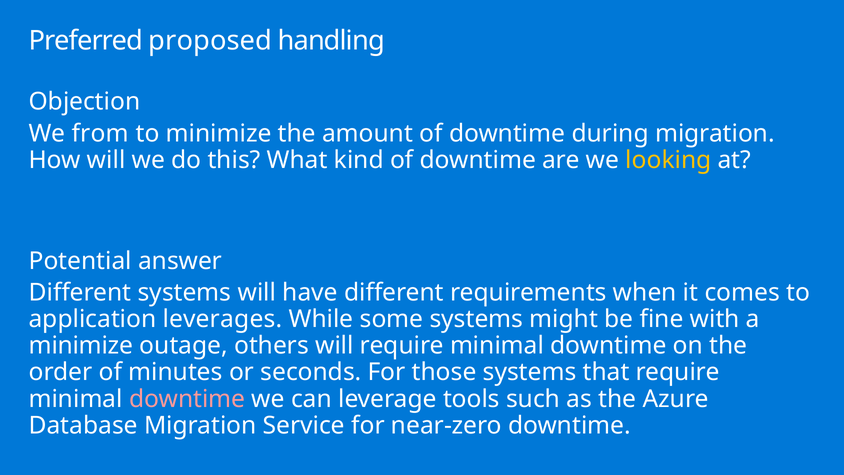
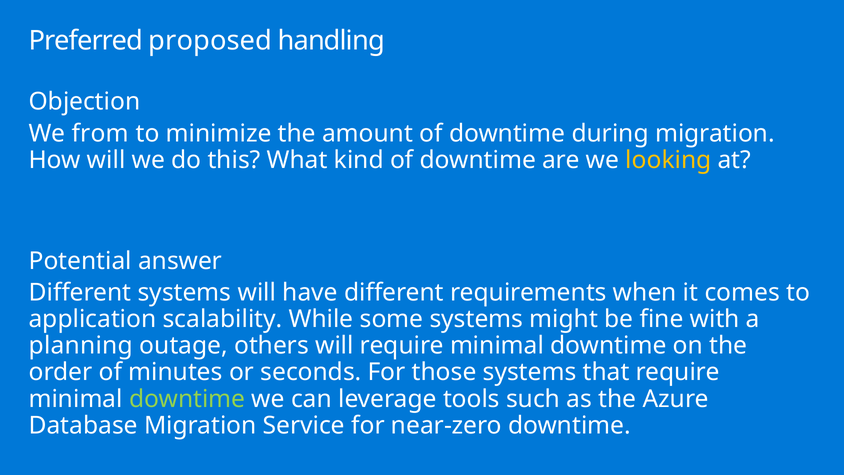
leverages: leverages -> scalability
minimize at (81, 346): minimize -> planning
downtime at (187, 399) colour: pink -> light green
